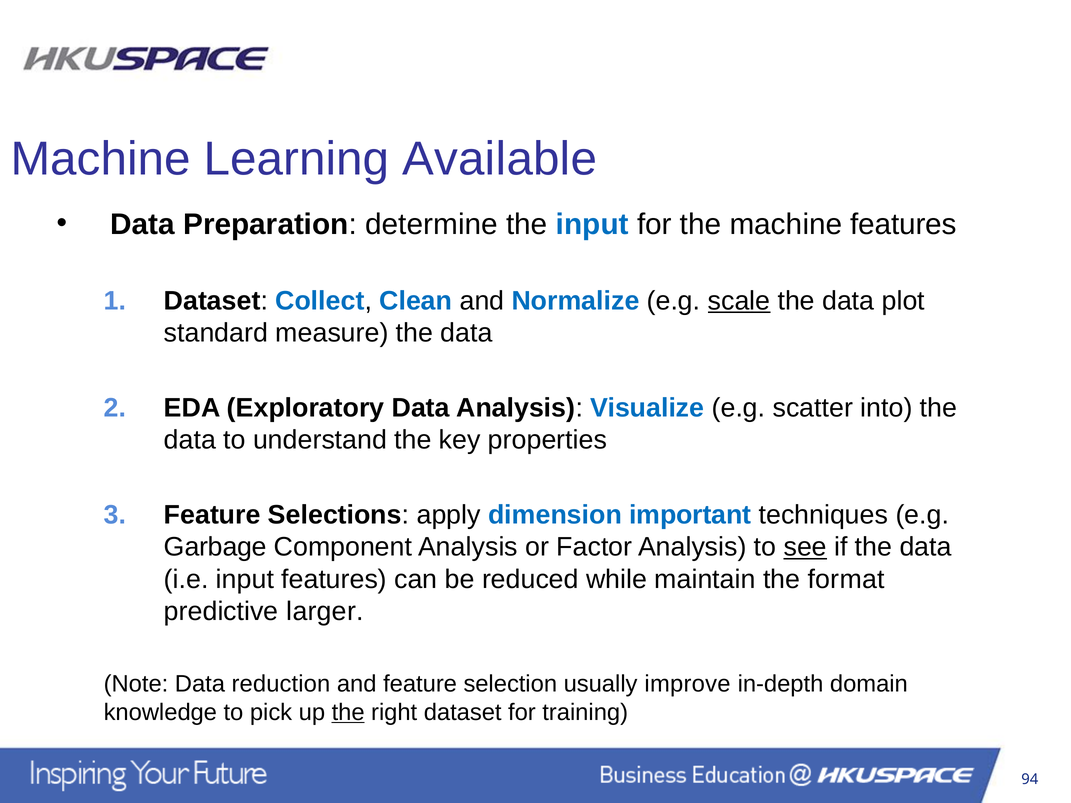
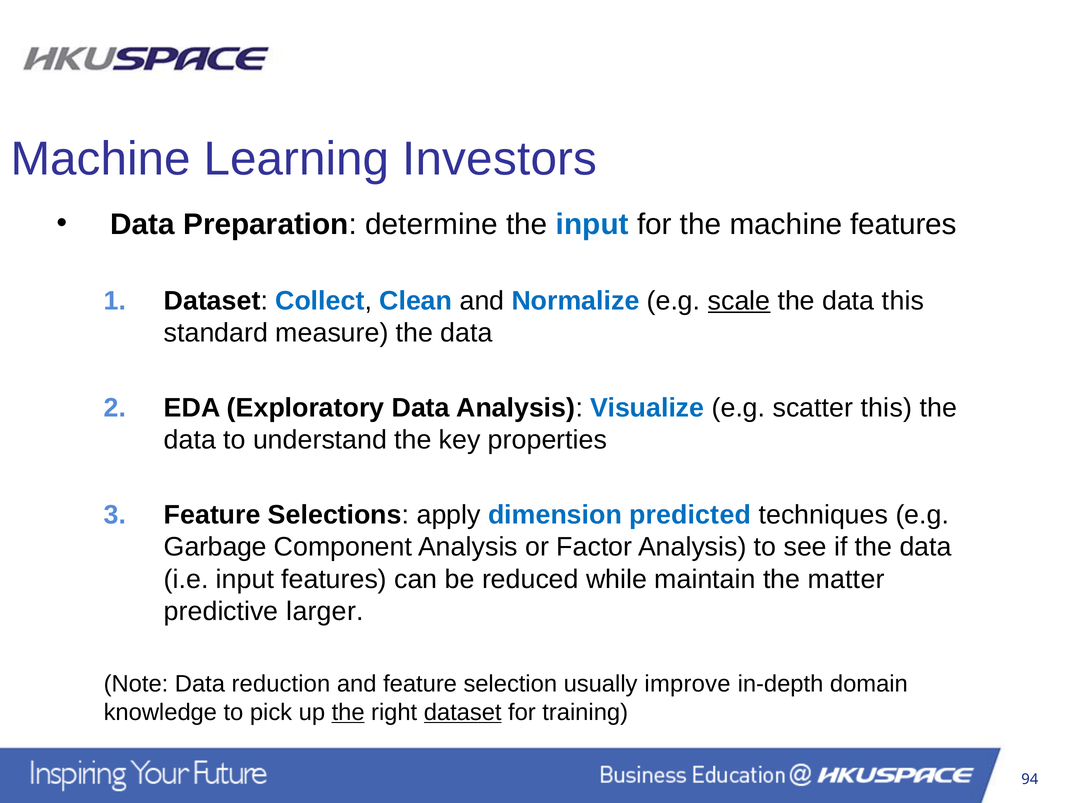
Available: Available -> Investors
data plot: plot -> this
scatter into: into -> this
important: important -> predicted
see underline: present -> none
format: format -> matter
dataset at (463, 712) underline: none -> present
